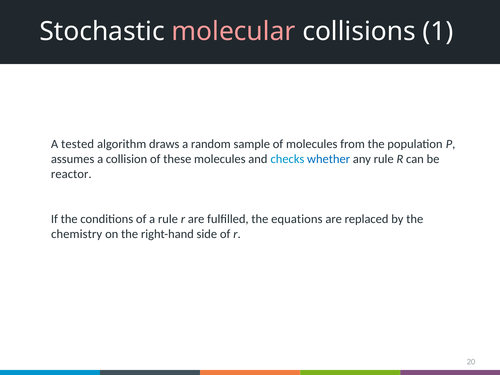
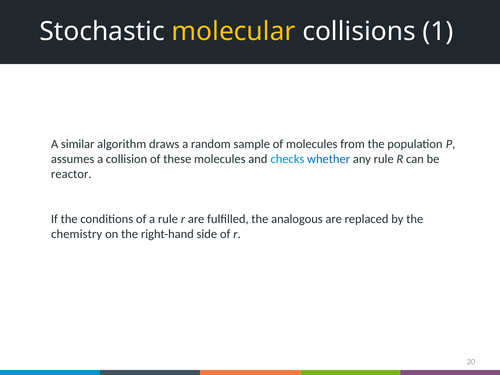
molecular colour: pink -> yellow
tested: tested -> similar
equations: equations -> analogous
